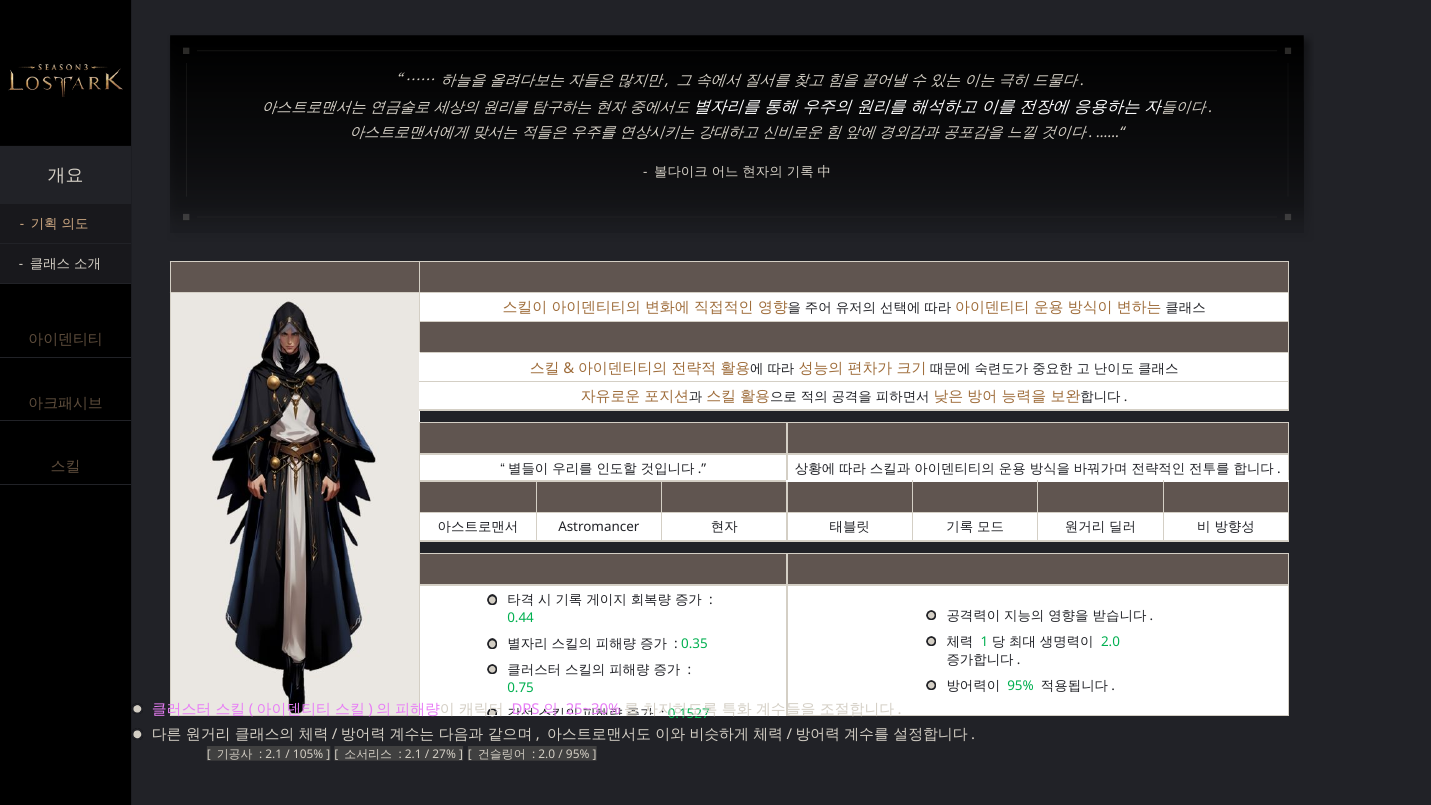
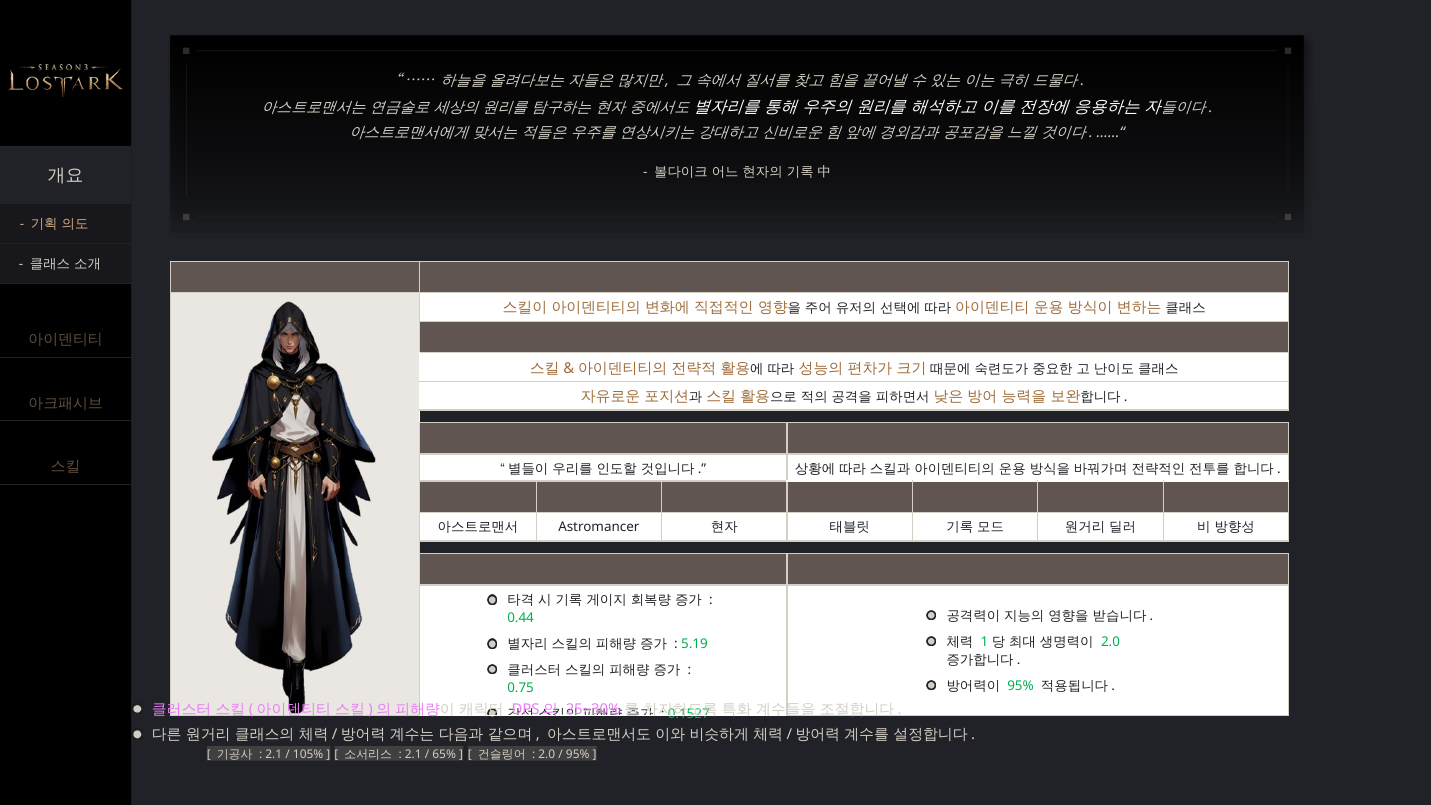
0.35: 0.35 -> 5.19
27%: 27% -> 65%
